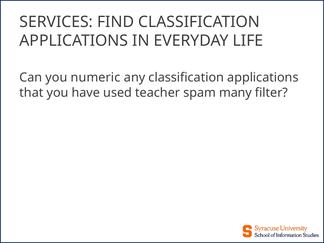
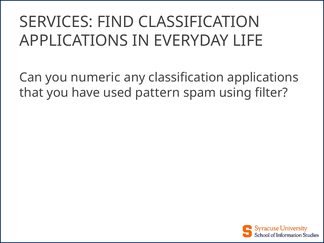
teacher: teacher -> pattern
many: many -> using
